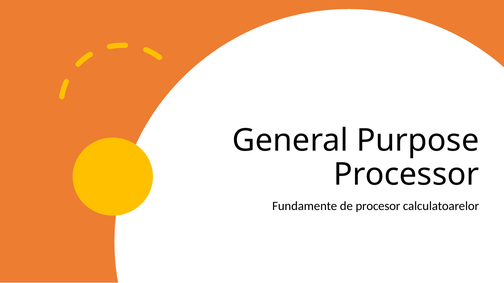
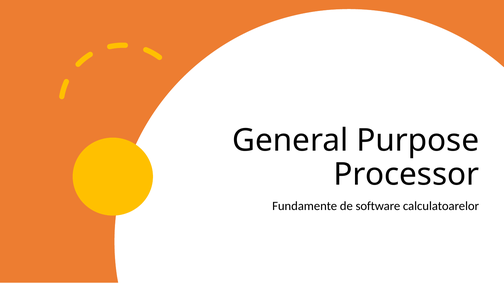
procesor: procesor -> software
